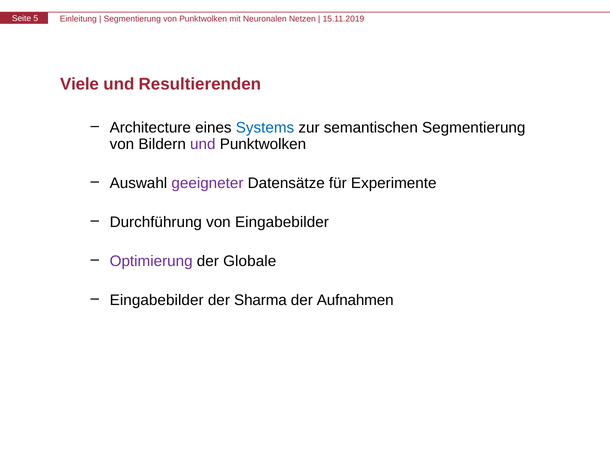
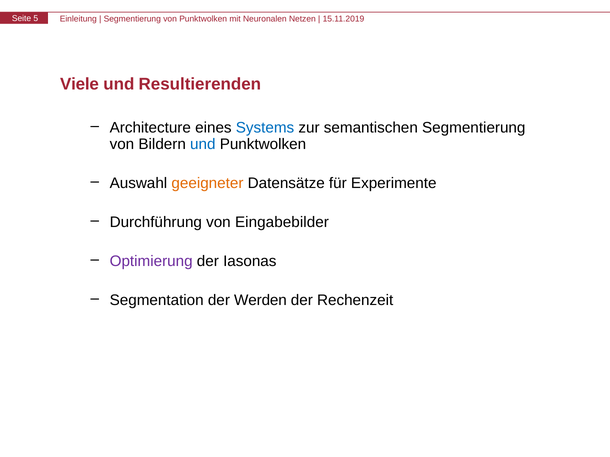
und at (203, 145) colour: purple -> blue
geeigneter colour: purple -> orange
Globale: Globale -> Iasonas
Eingabebilder at (157, 301): Eingabebilder -> Segmentation
Sharma: Sharma -> Werden
Aufnahmen: Aufnahmen -> Rechenzeit
